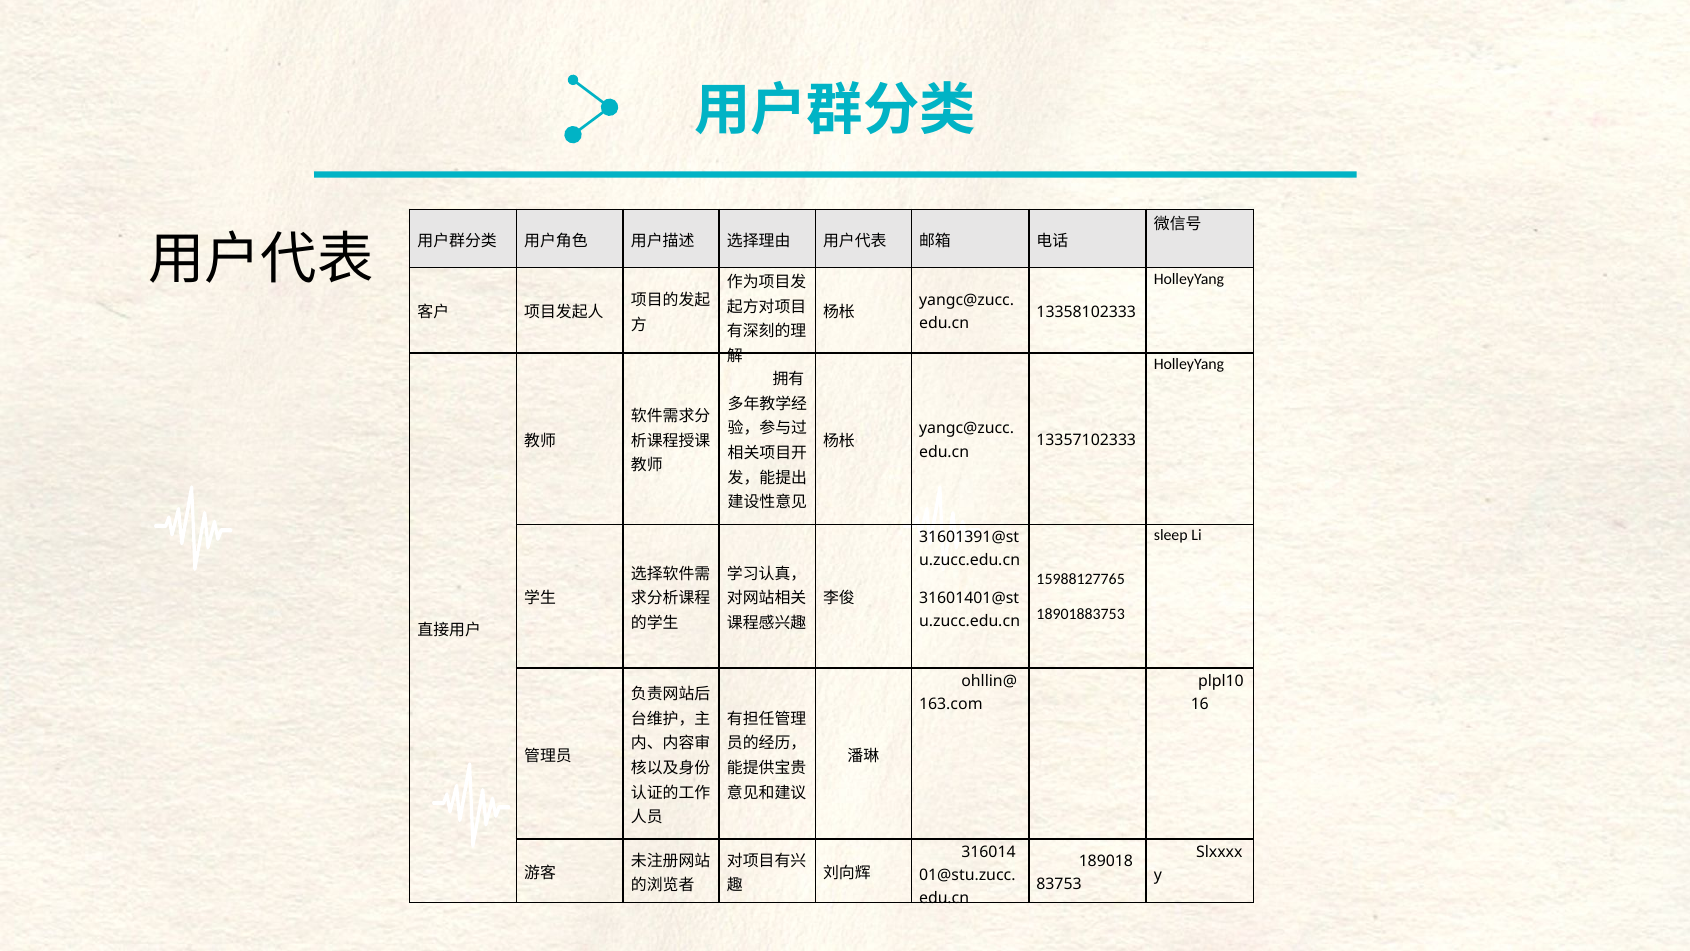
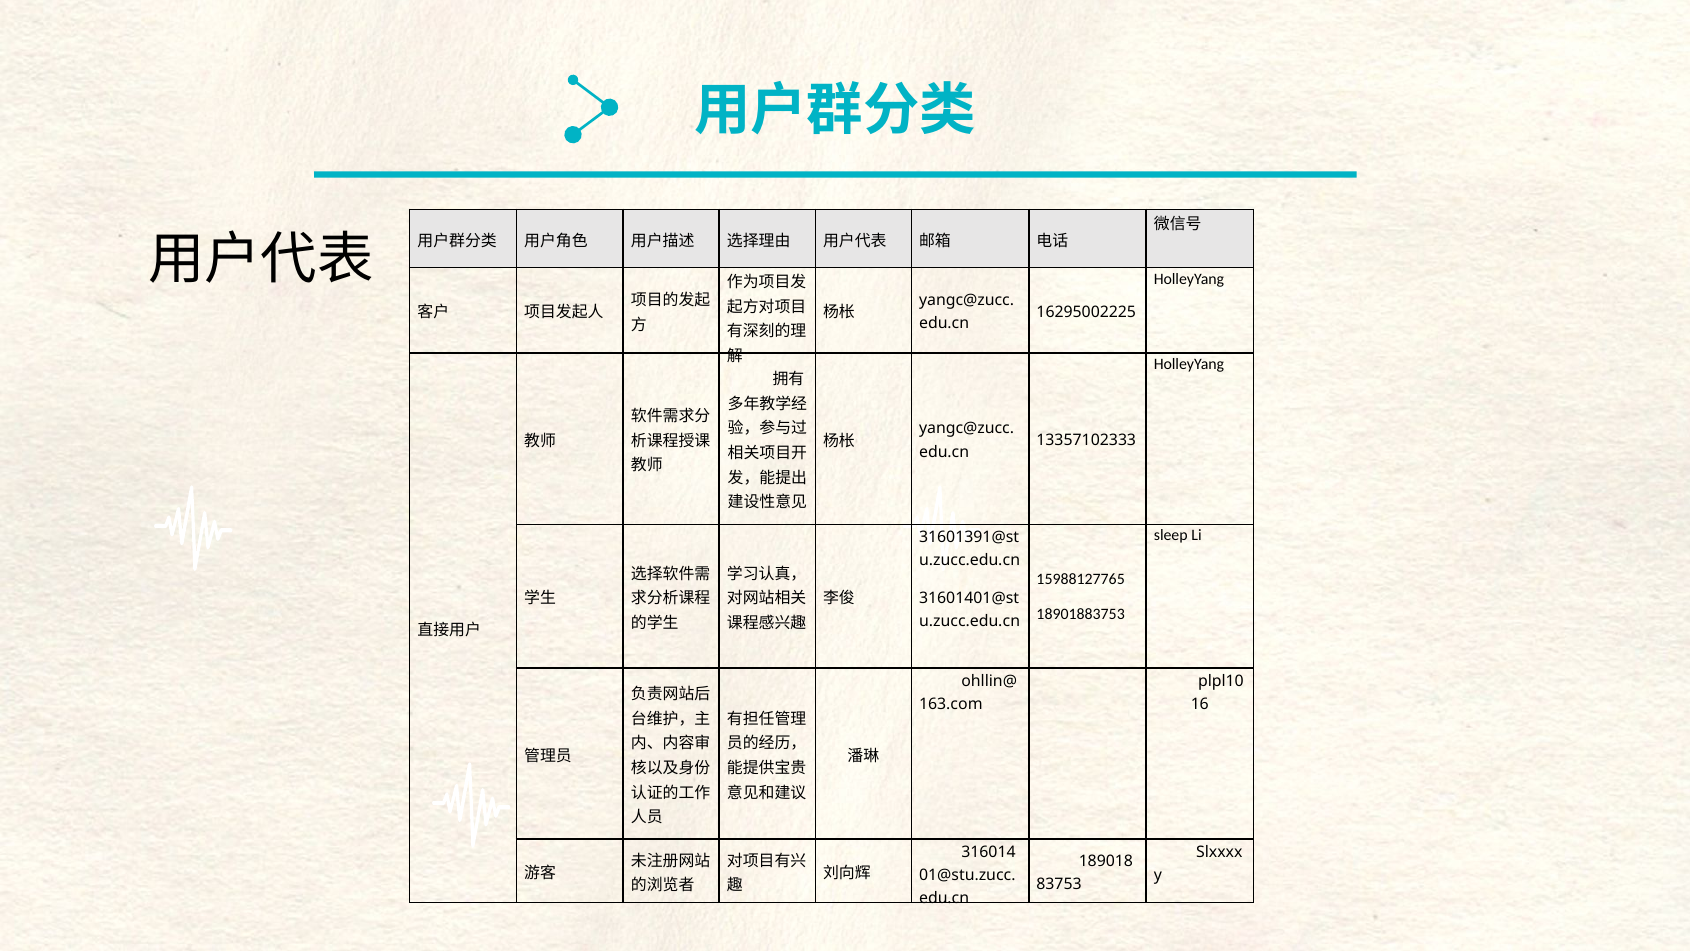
13358102333: 13358102333 -> 16295002225
